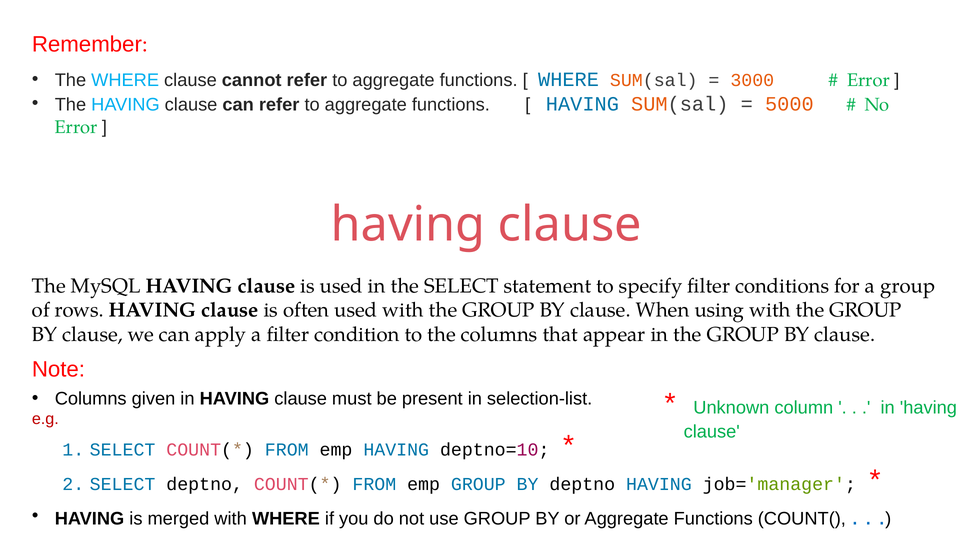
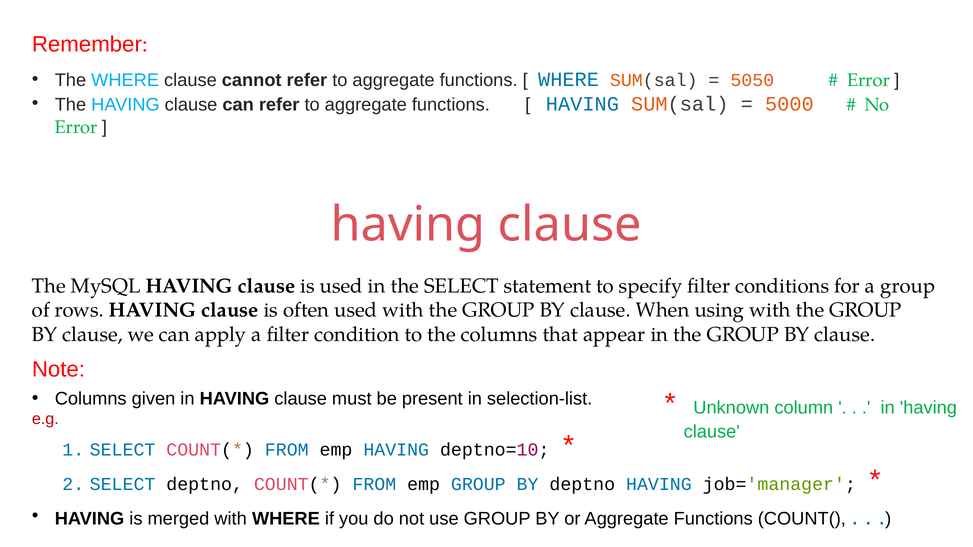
3000: 3000 -> 5050
